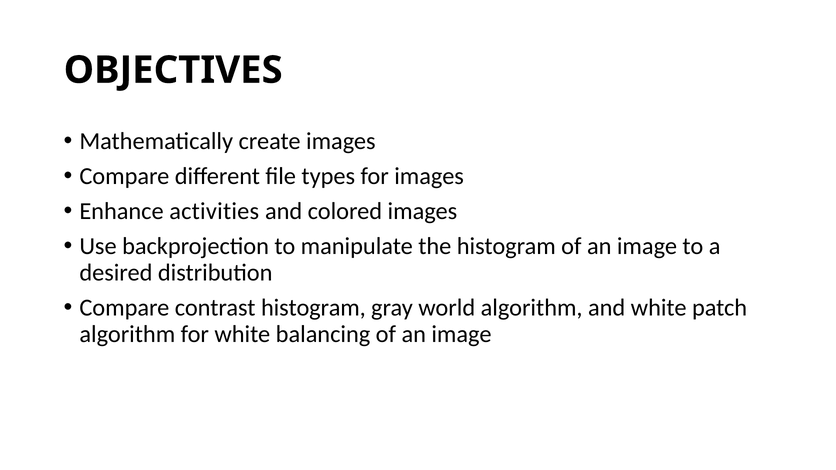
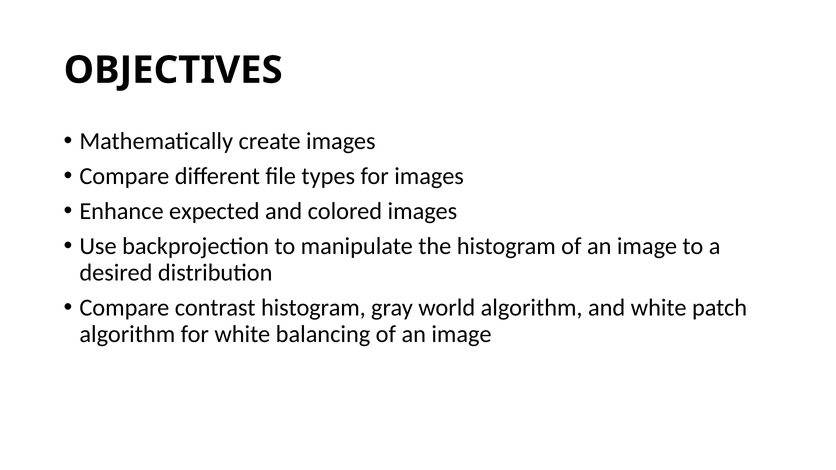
activities: activities -> expected
